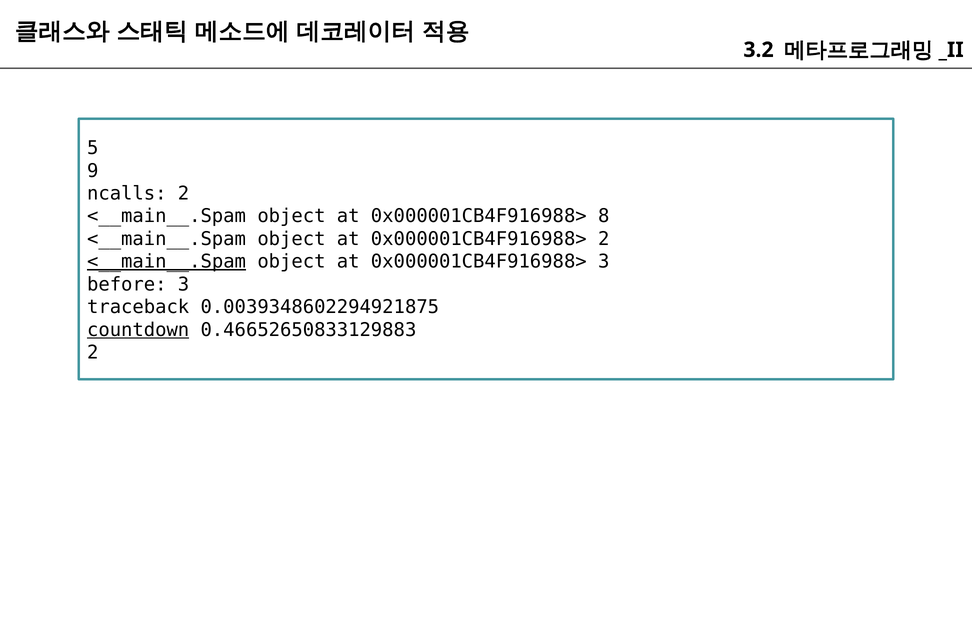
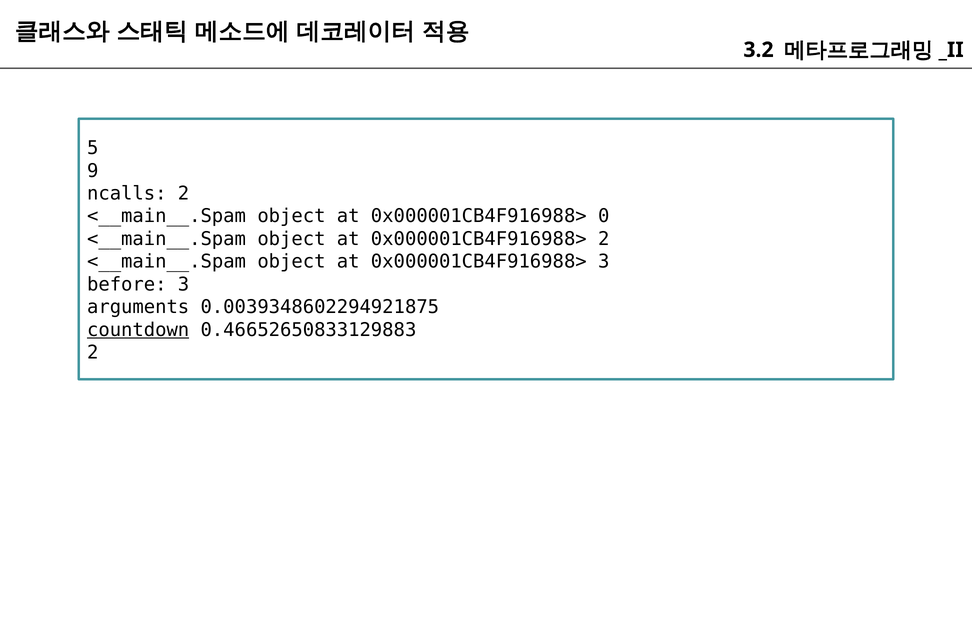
8: 8 -> 0
<__main__.Spam at (167, 261) underline: present -> none
traceback: traceback -> arguments
